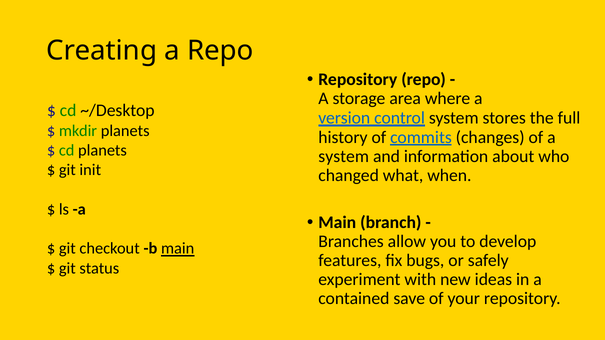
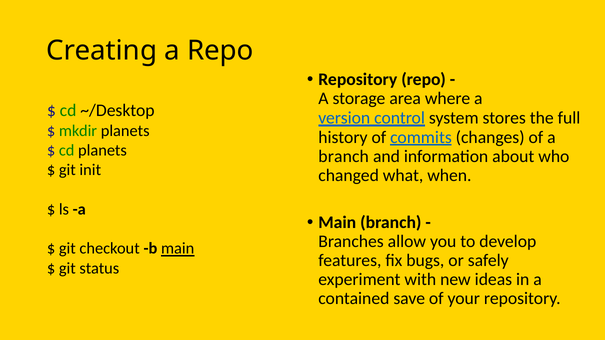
system at (344, 157): system -> branch
